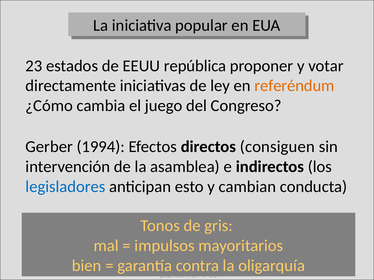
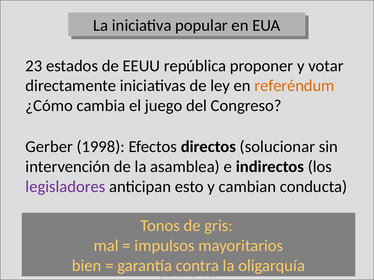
1994: 1994 -> 1998
consiguen: consiguen -> solucionar
legisladores colour: blue -> purple
